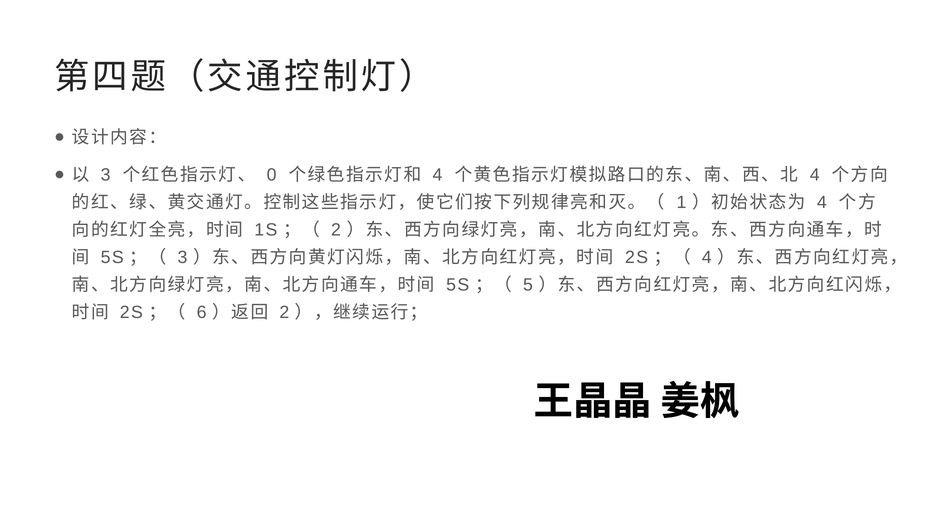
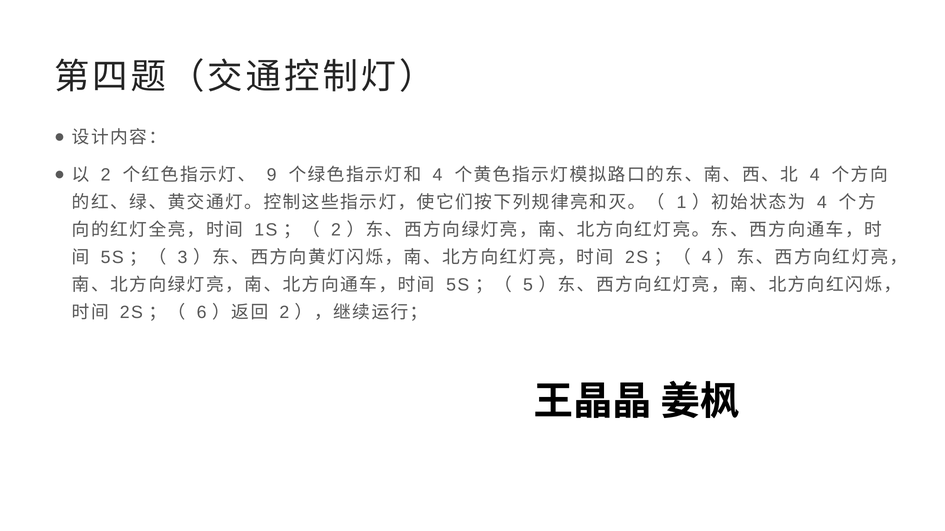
3 at (106, 175): 3 -> 2
0: 0 -> 9
